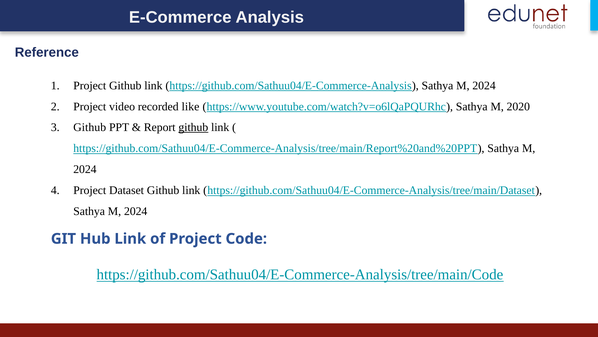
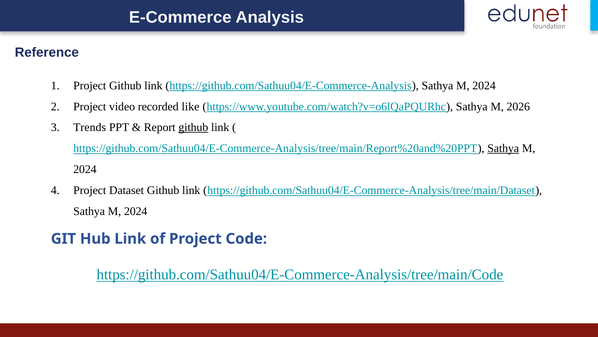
2020: 2020 -> 2026
Github at (90, 127): Github -> Trends
Sathya at (503, 148) underline: none -> present
